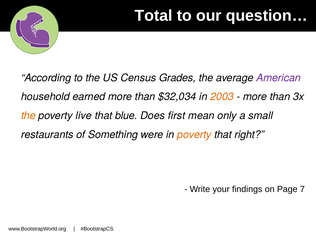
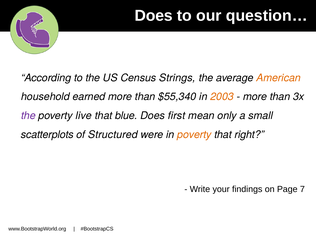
Total at (154, 16): Total -> Does
Grades: Grades -> Strings
American colour: purple -> orange
$32,034: $32,034 -> $55,340
the at (28, 116) colour: orange -> purple
restaurants: restaurants -> scatterplots
Something: Something -> Structured
